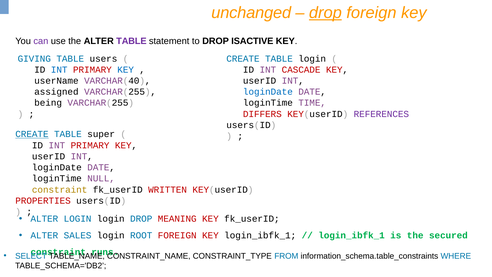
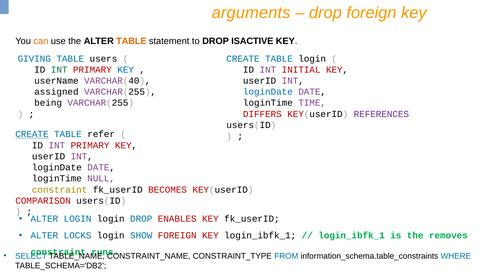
unchanged: unchanged -> arguments
drop at (325, 13) underline: present -> none
can colour: purple -> orange
TABLE at (131, 41) colour: purple -> orange
INT at (59, 70) colour: blue -> green
CASCADE: CASCADE -> INITIAL
super: super -> refer
WRITTEN: WRITTEN -> BECOMES
PROPERTIES: PROPERTIES -> COMPARISON
MEANING: MEANING -> ENABLES
SALES: SALES -> LOCKS
ROOT: ROOT -> SHOW
secured: secured -> removes
